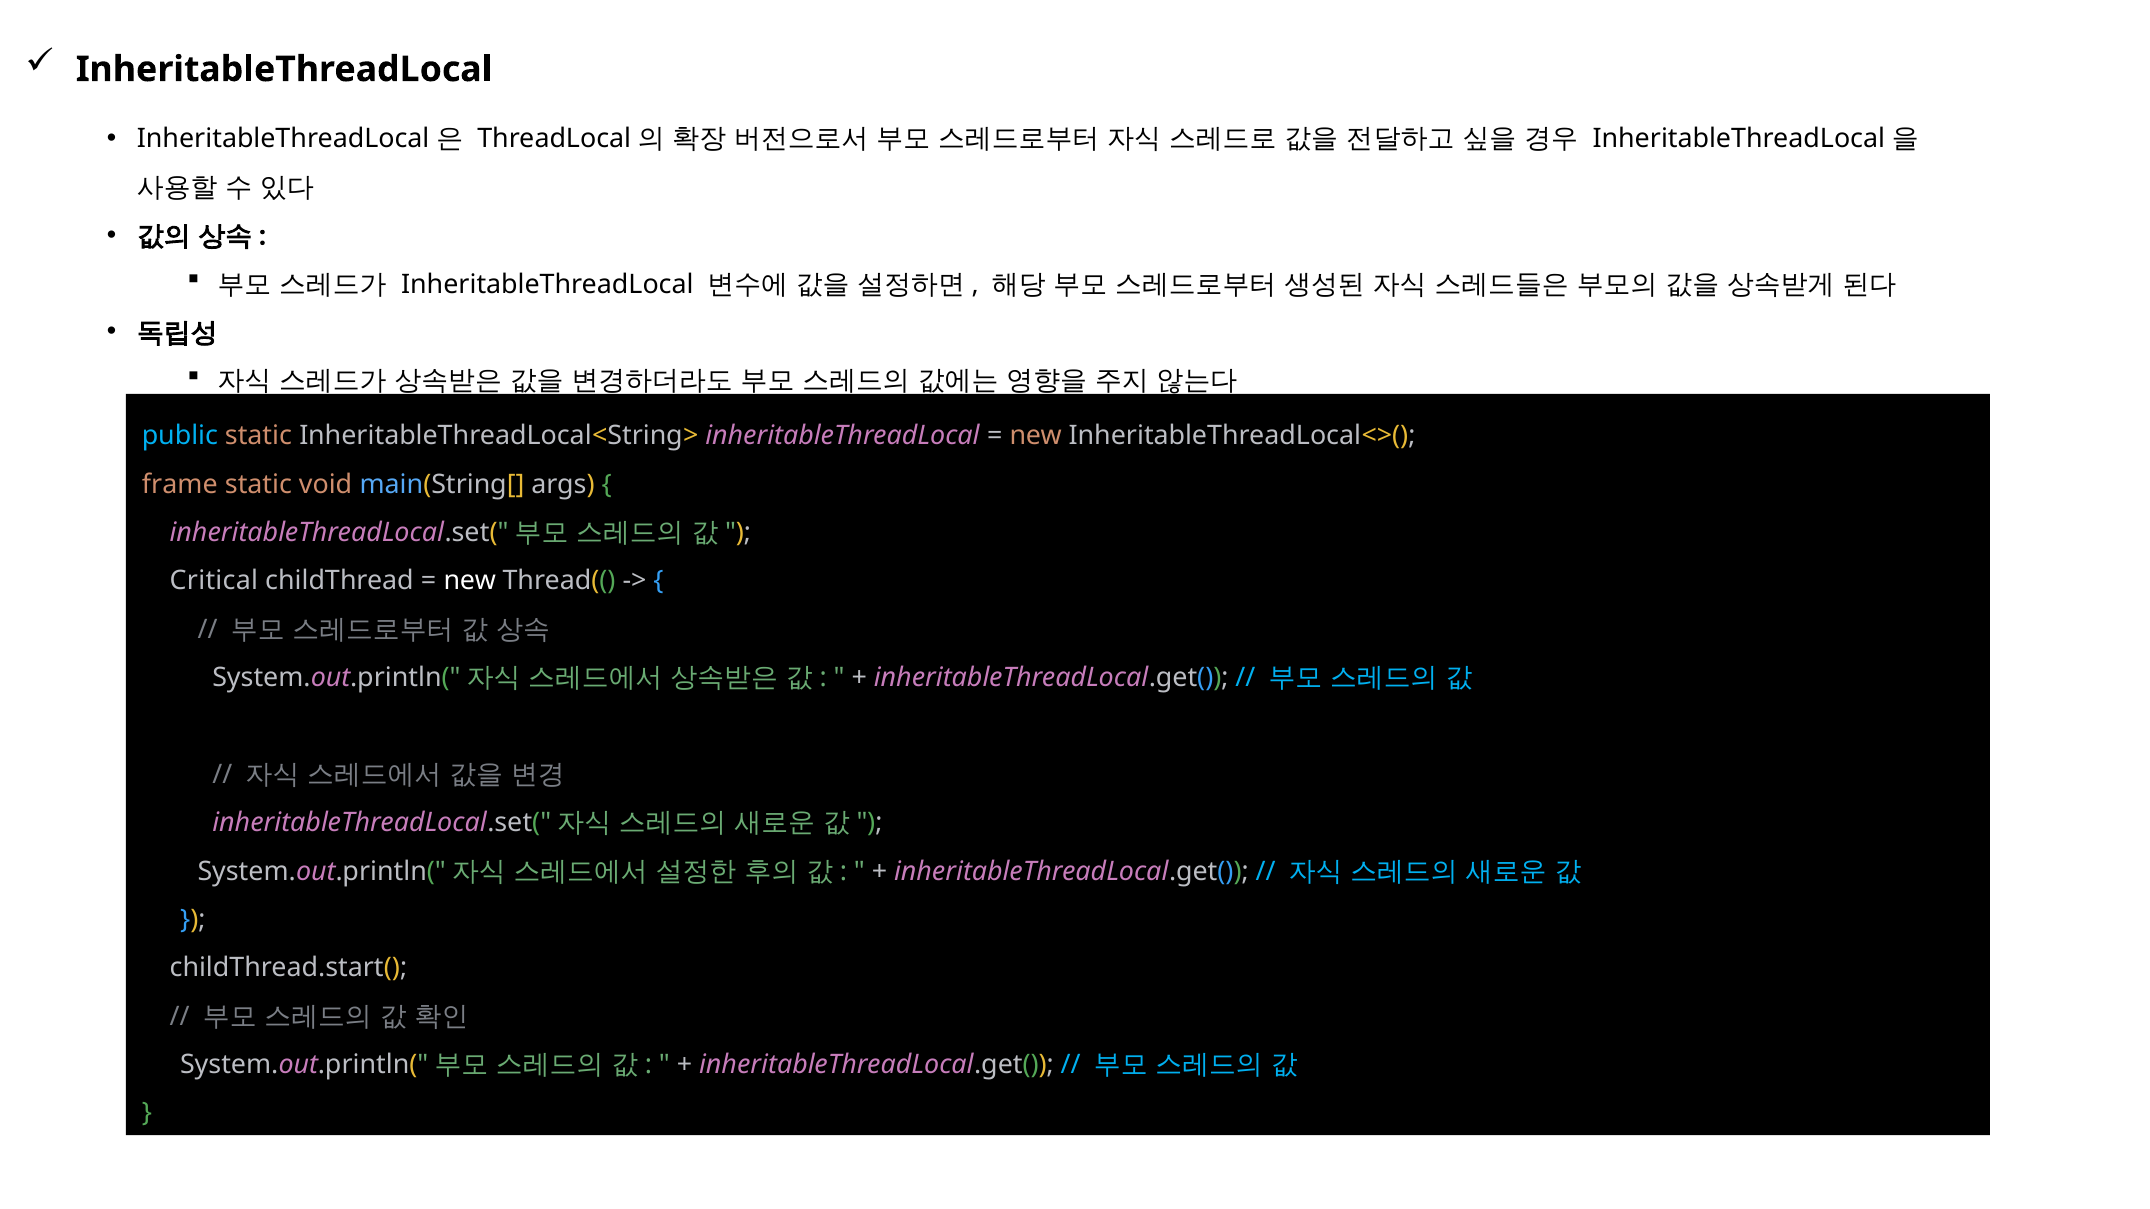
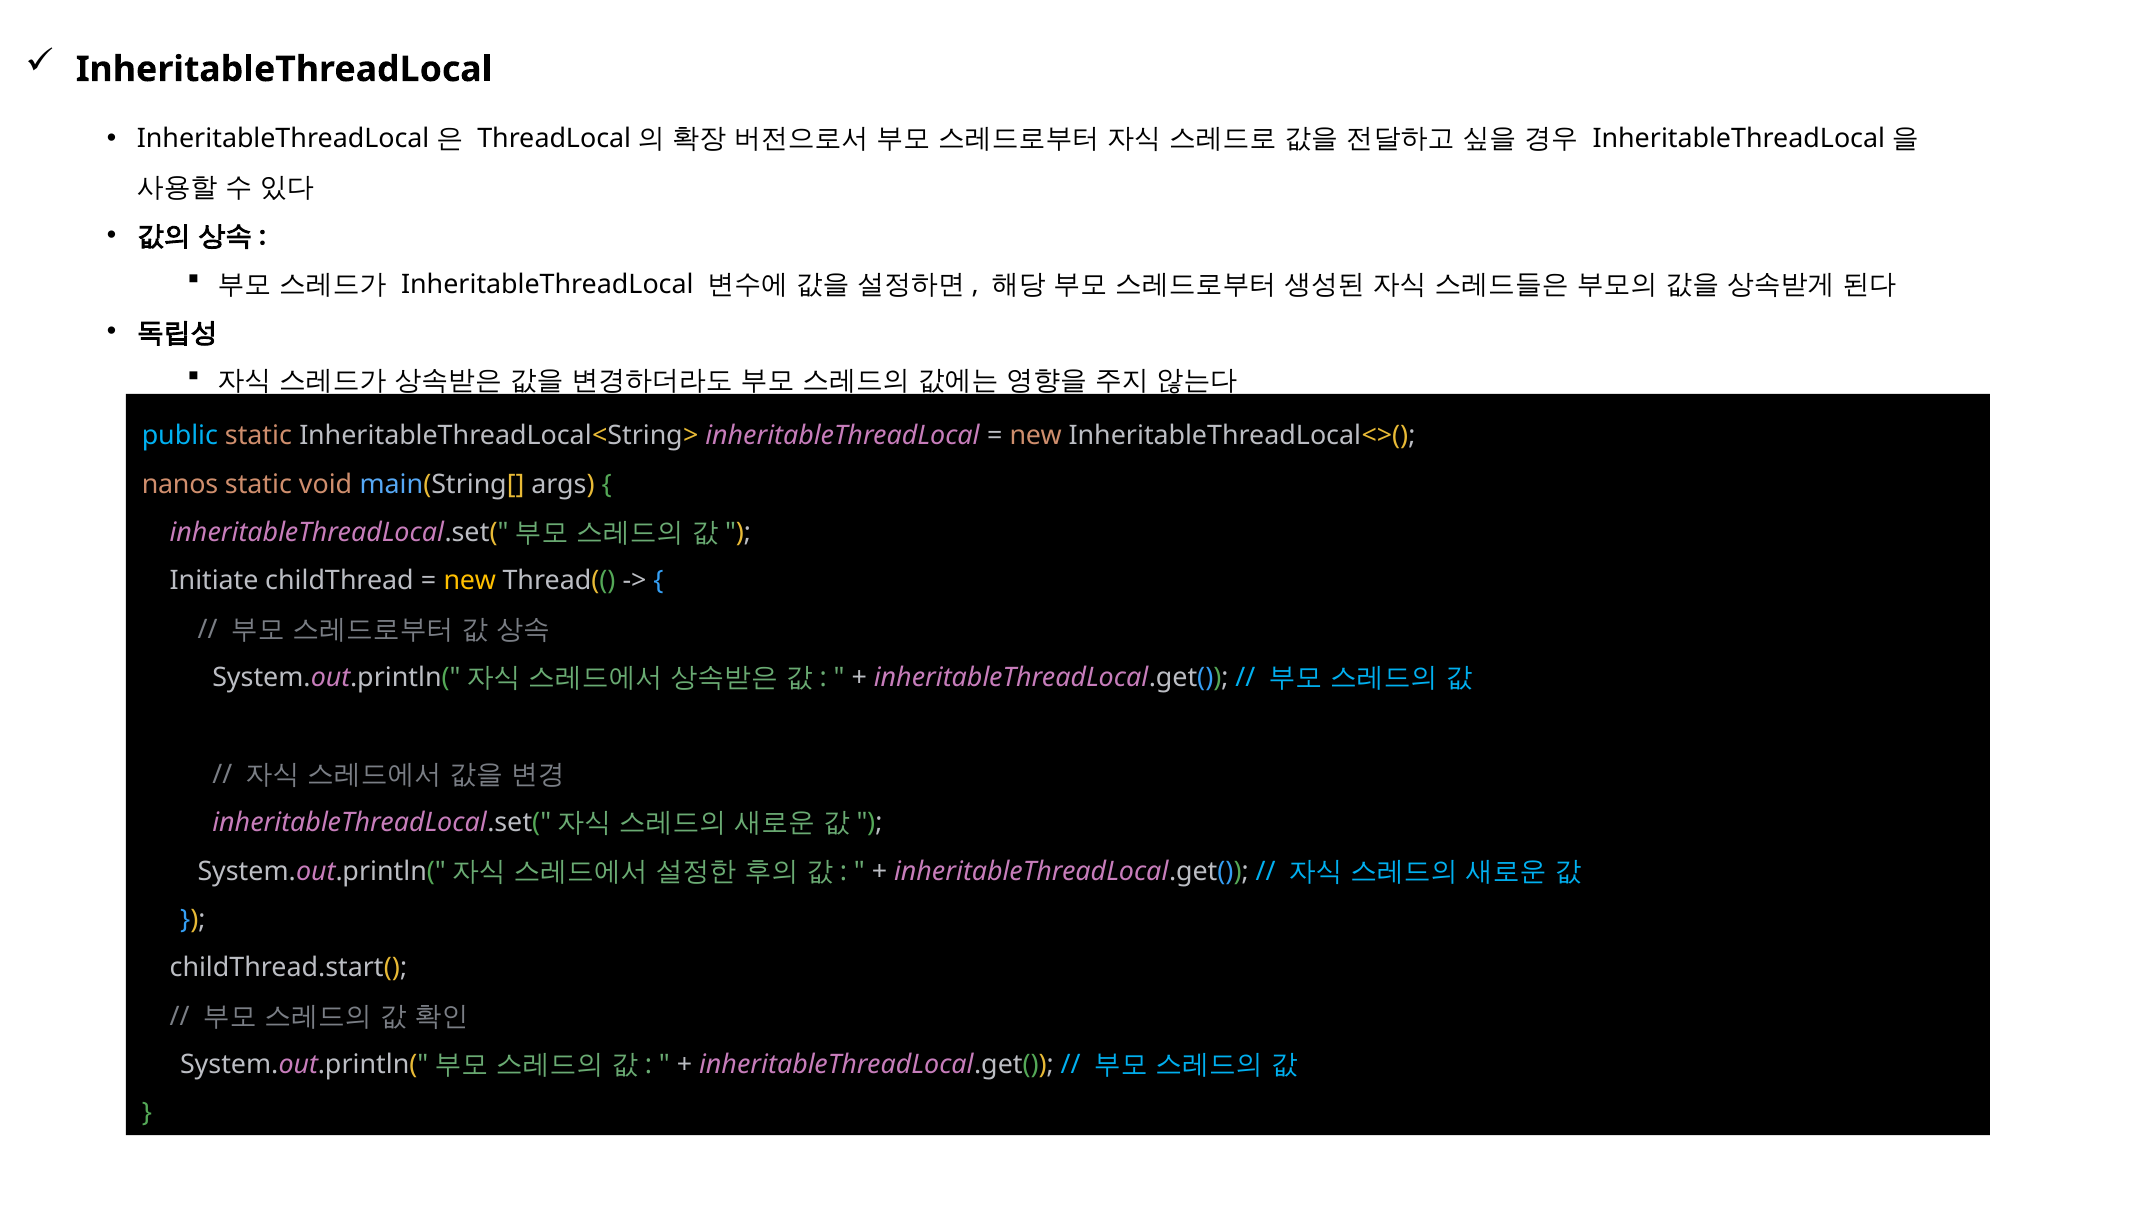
frame: frame -> nanos
Critical: Critical -> Initiate
new at (470, 581) colour: white -> yellow
